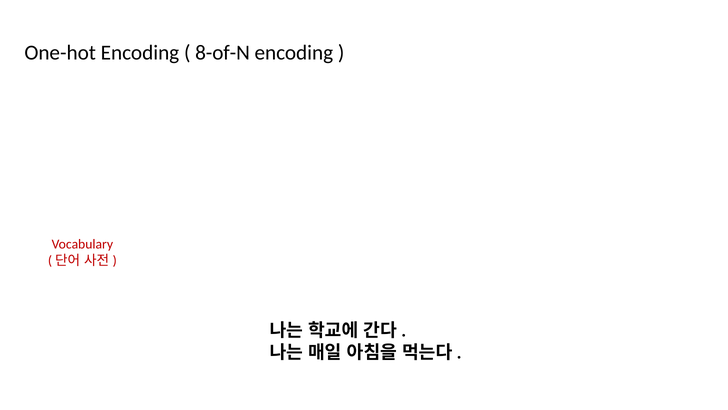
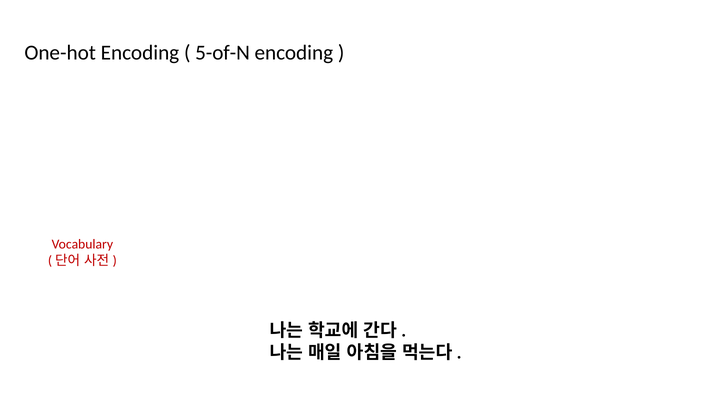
8-of-N: 8-of-N -> 5-of-N
